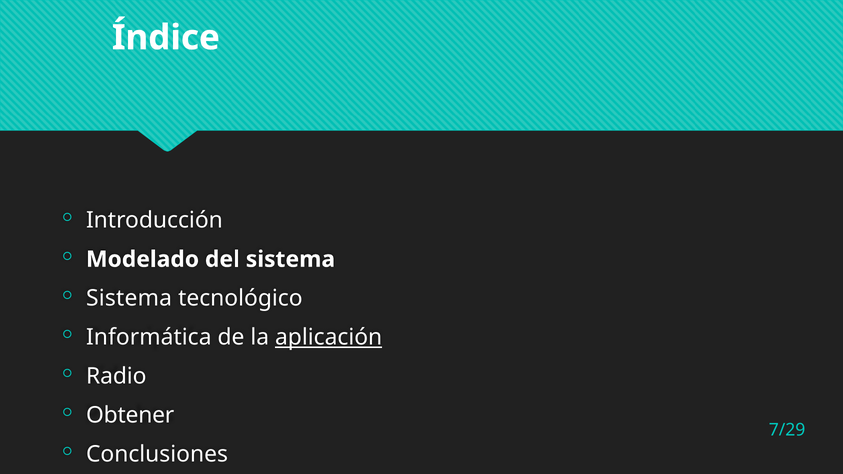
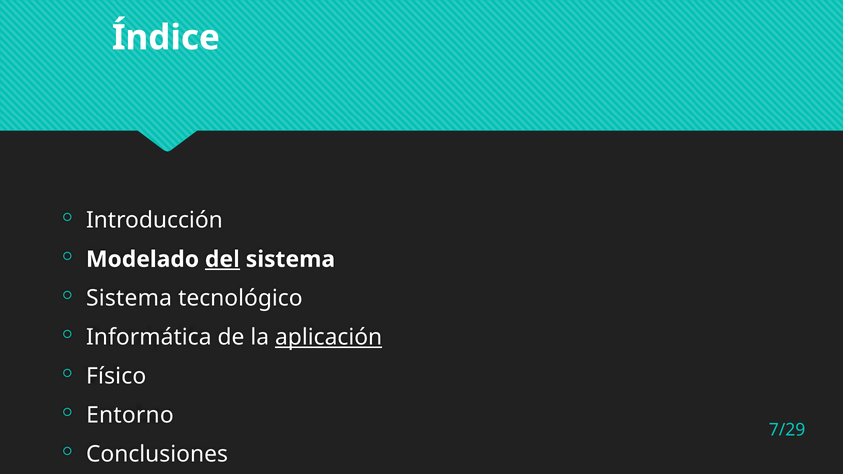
del underline: none -> present
Radio: Radio -> Físico
Obtener: Obtener -> Entorno
